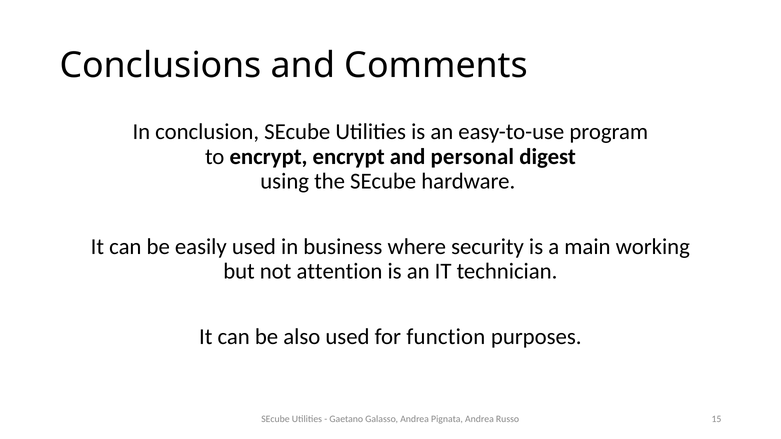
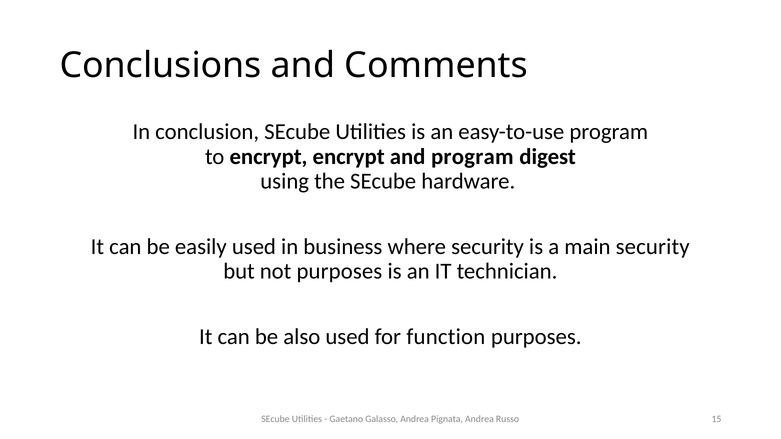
and personal: personal -> program
main working: working -> security
not attention: attention -> purposes
